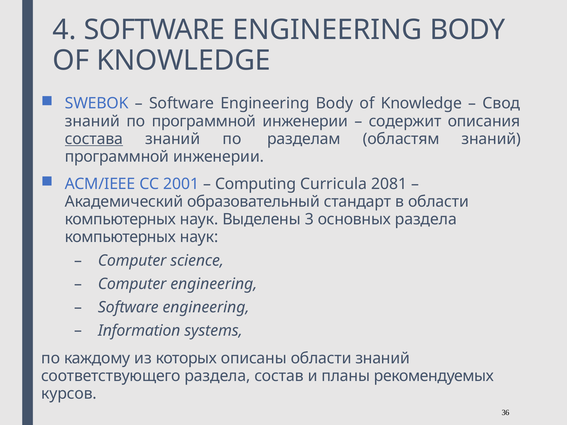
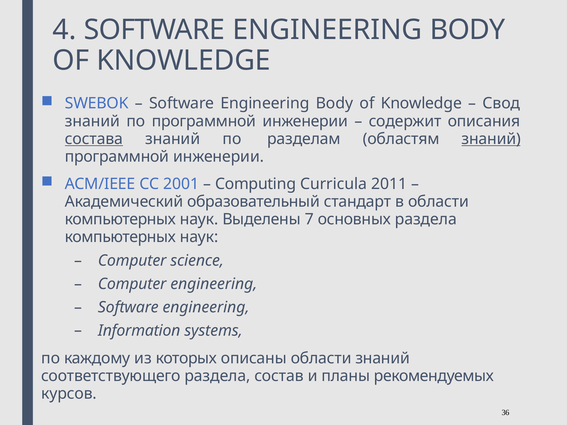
знаний at (491, 139) underline: none -> present
2081: 2081 -> 2011
3: 3 -> 7
